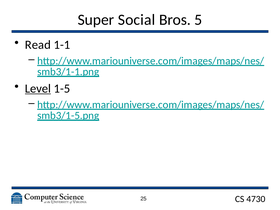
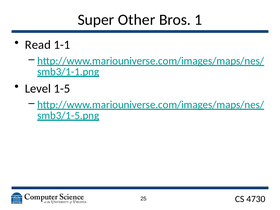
Social: Social -> Other
5: 5 -> 1
Level underline: present -> none
